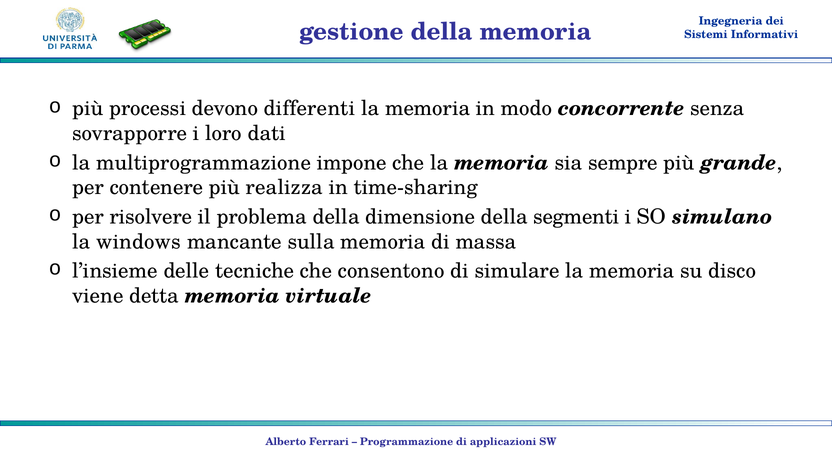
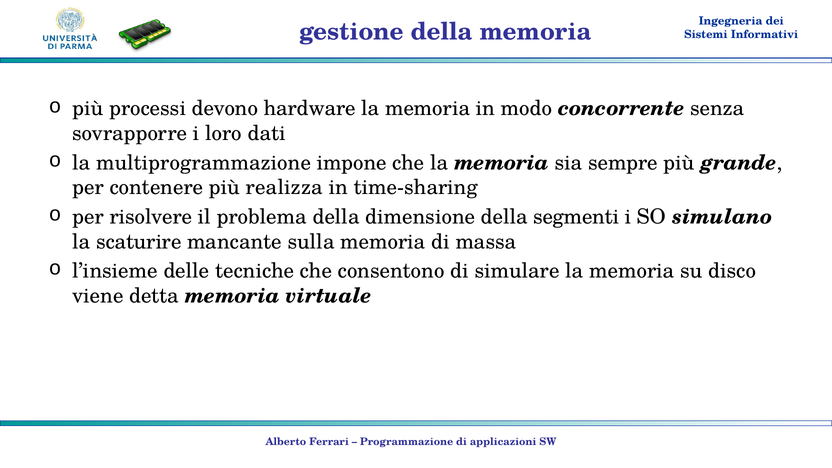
differenti: differenti -> hardware
windows: windows -> scaturire
